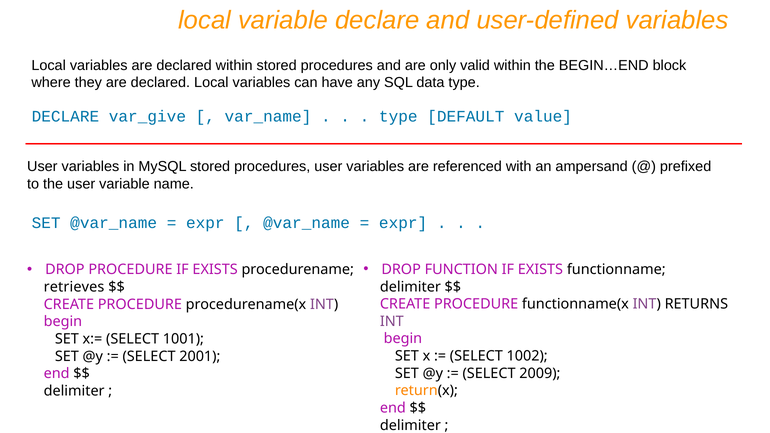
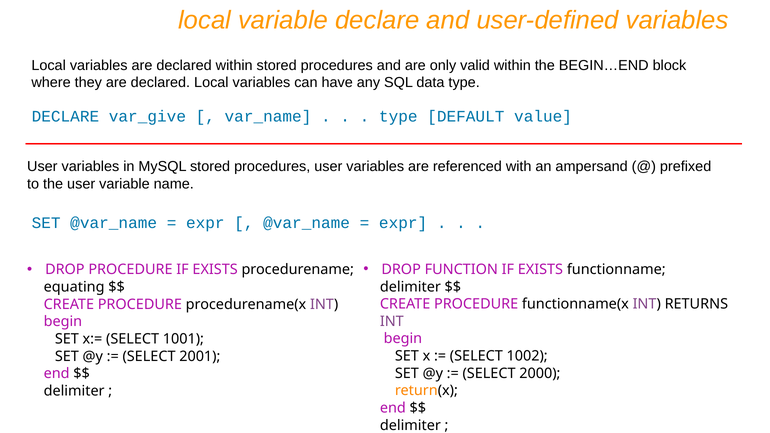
retrieves: retrieves -> equating
2009: 2009 -> 2000
